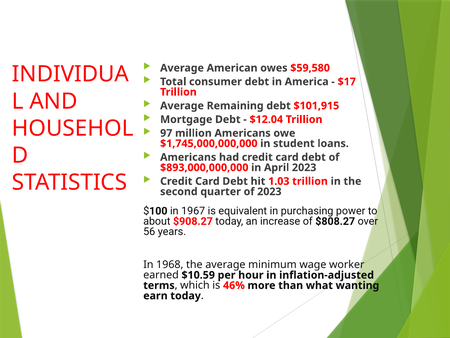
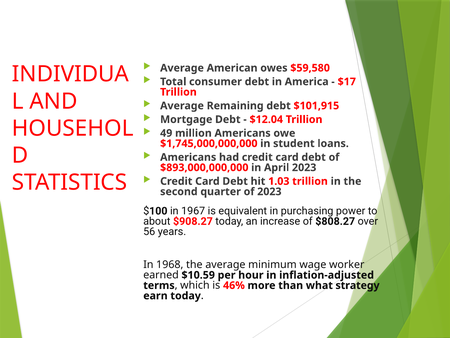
97: 97 -> 49
wanting: wanting -> strategy
